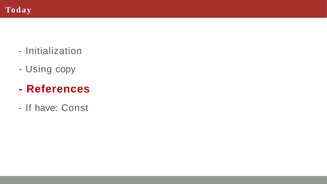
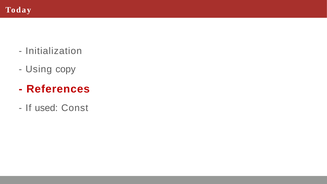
have: have -> used
